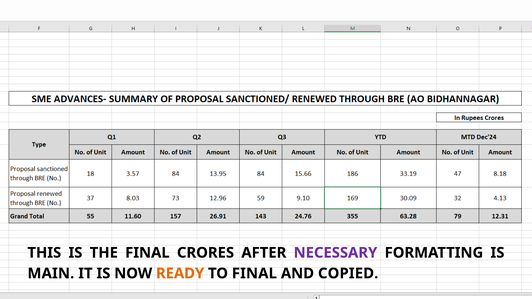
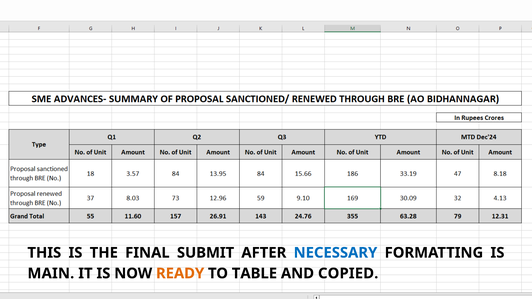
CRORES: CRORES -> SUBMIT
NECESSARY colour: purple -> blue
TO FINAL: FINAL -> TABLE
